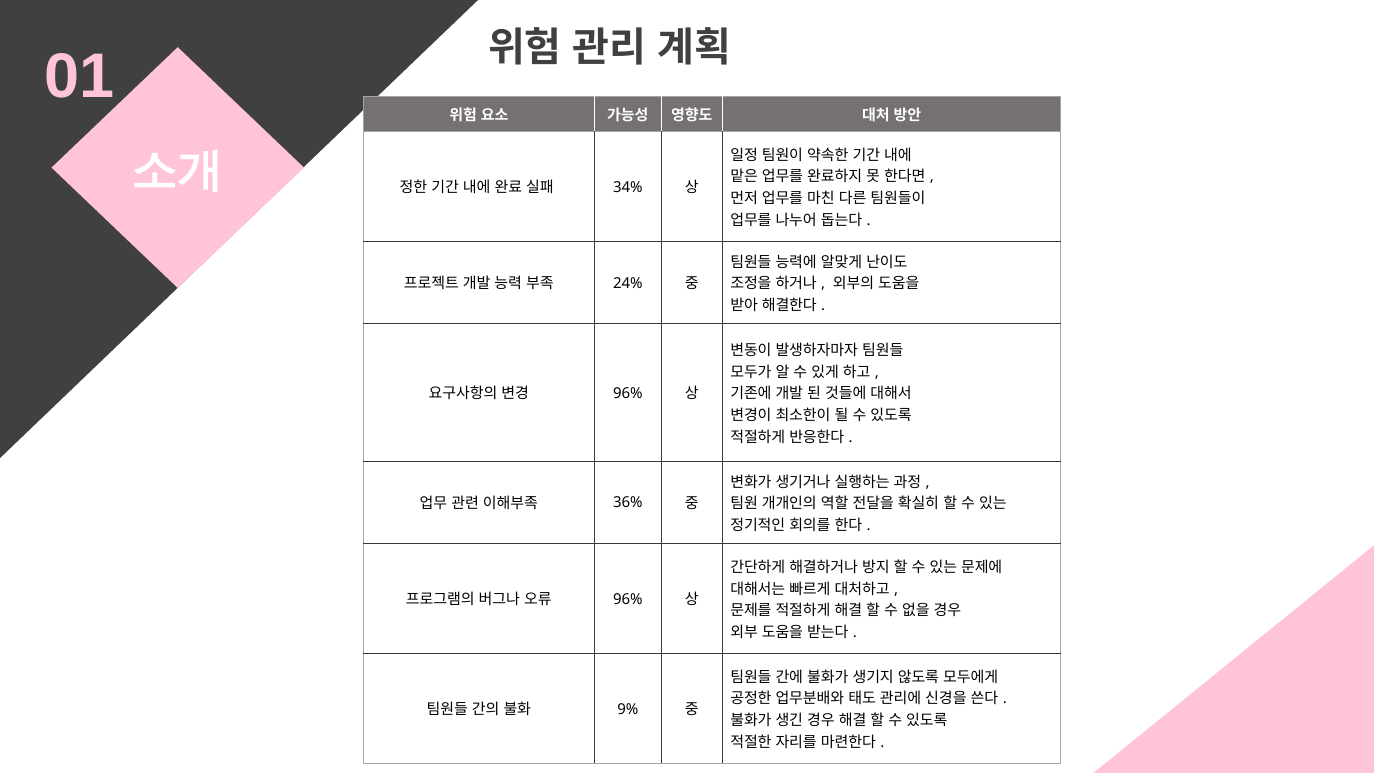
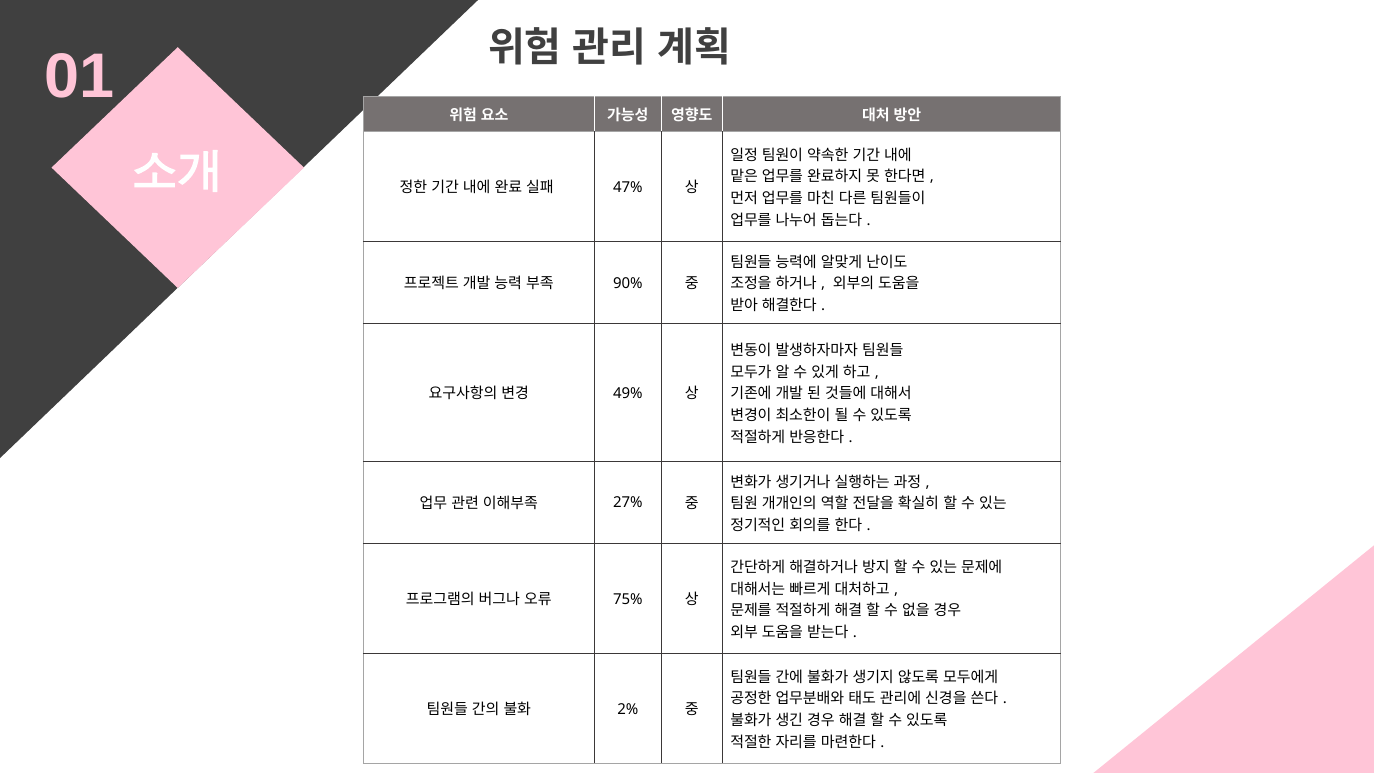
34%: 34% -> 47%
24%: 24% -> 90%
96% at (628, 393): 96% -> 49%
36%: 36% -> 27%
96% at (628, 599): 96% -> 75%
9%: 9% -> 2%
